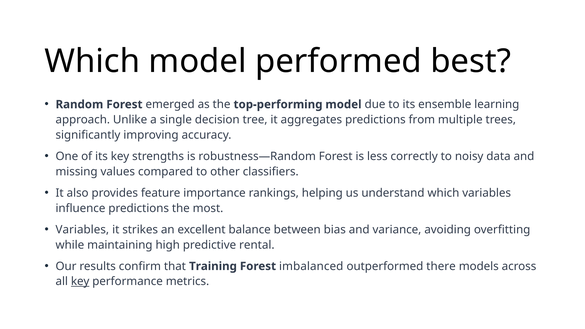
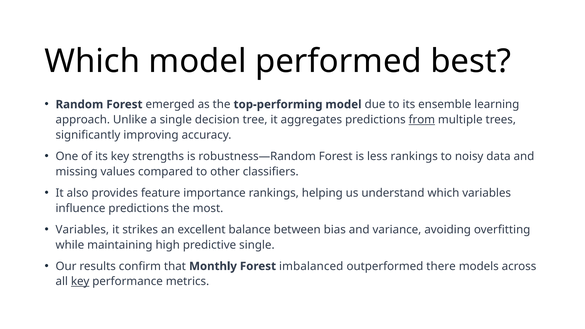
from underline: none -> present
less correctly: correctly -> rankings
predictive rental: rental -> single
Training: Training -> Monthly
